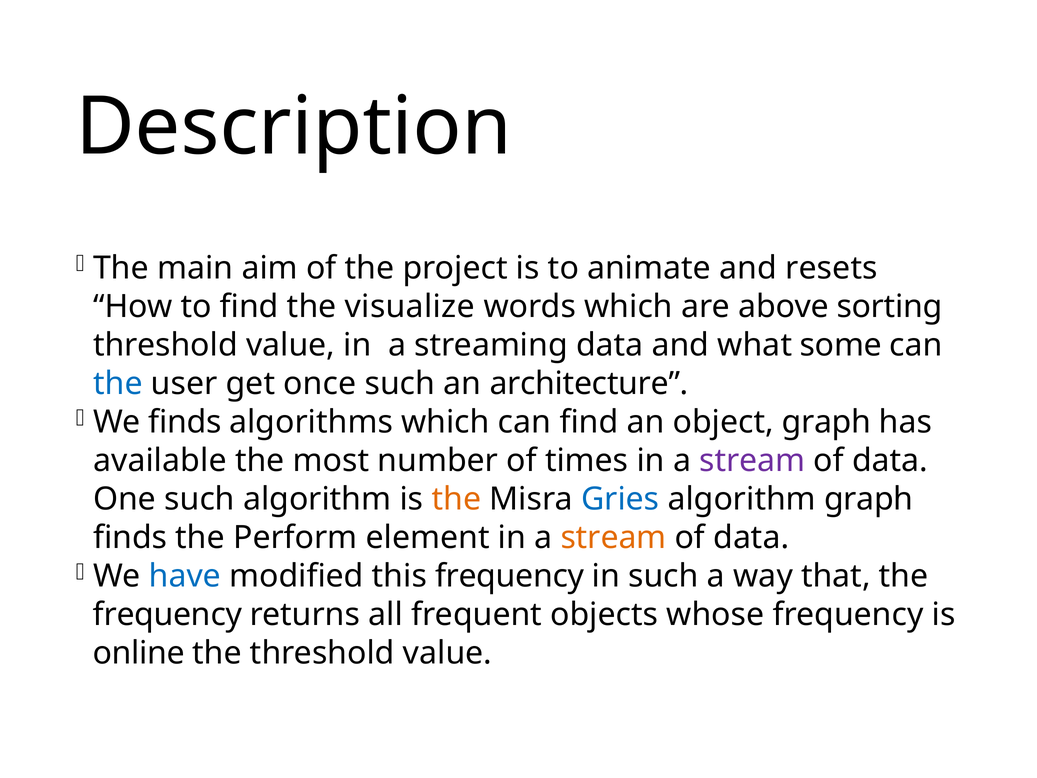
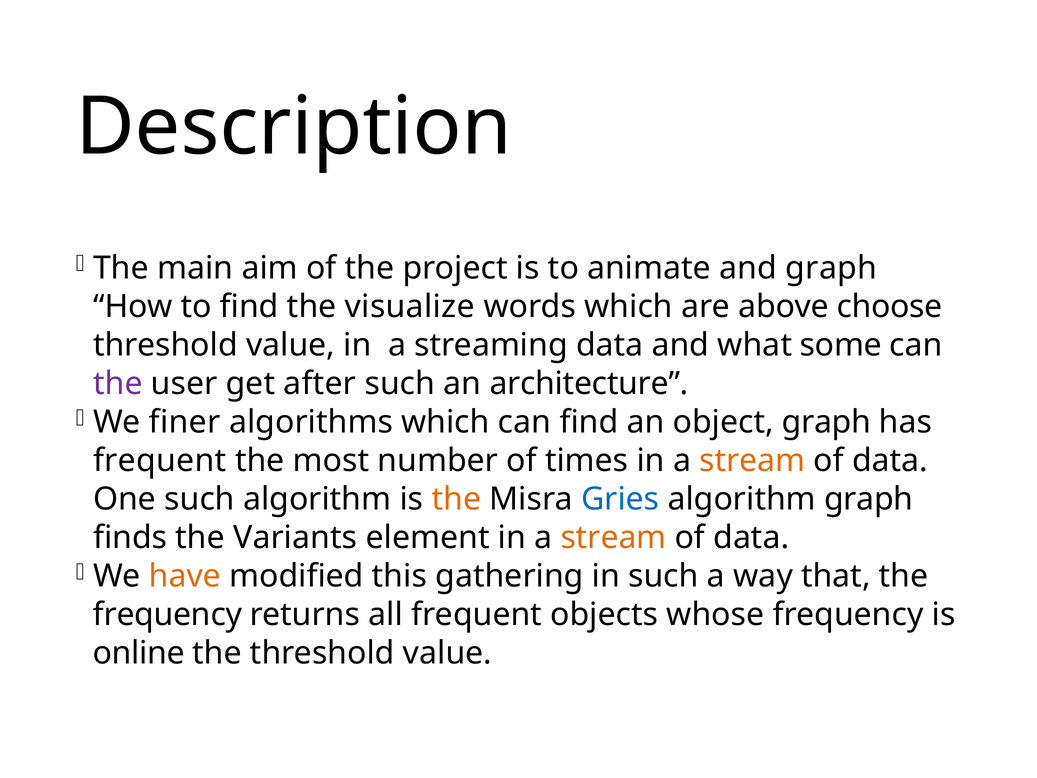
and resets: resets -> graph
sorting: sorting -> choose
the at (118, 383) colour: blue -> purple
once: once -> after
We finds: finds -> finer
available at (160, 460): available -> frequent
stream at (752, 460) colour: purple -> orange
Perform: Perform -> Variants
have colour: blue -> orange
this frequency: frequency -> gathering
